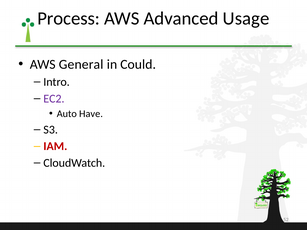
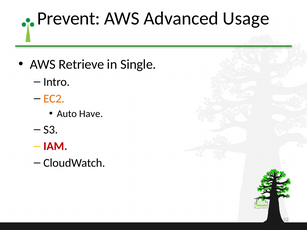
Process: Process -> Prevent
General: General -> Retrieve
Could: Could -> Single
EC2 colour: purple -> orange
